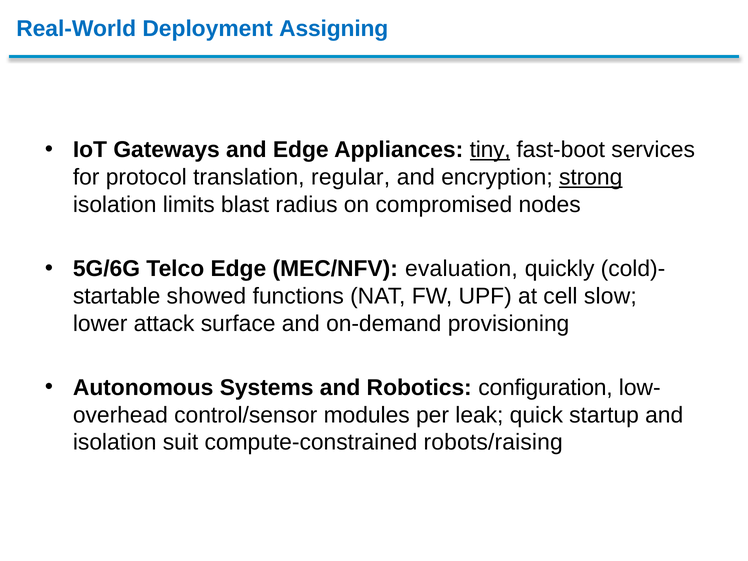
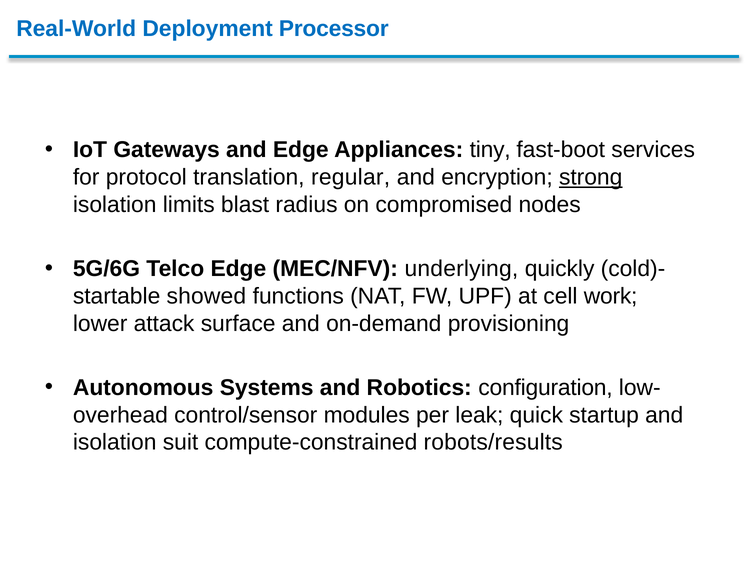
Assigning: Assigning -> Processor
tiny underline: present -> none
evaluation: evaluation -> underlying
slow: slow -> work
robots/raising: robots/raising -> robots/results
